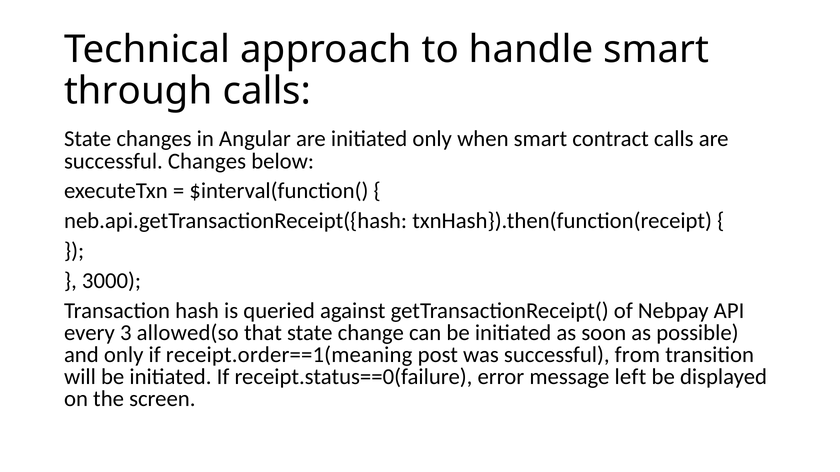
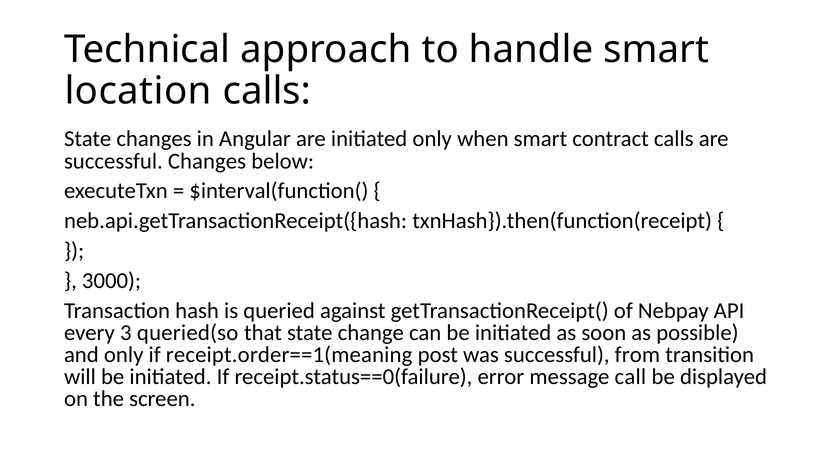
through: through -> location
allowed(so: allowed(so -> queried(so
left: left -> call
